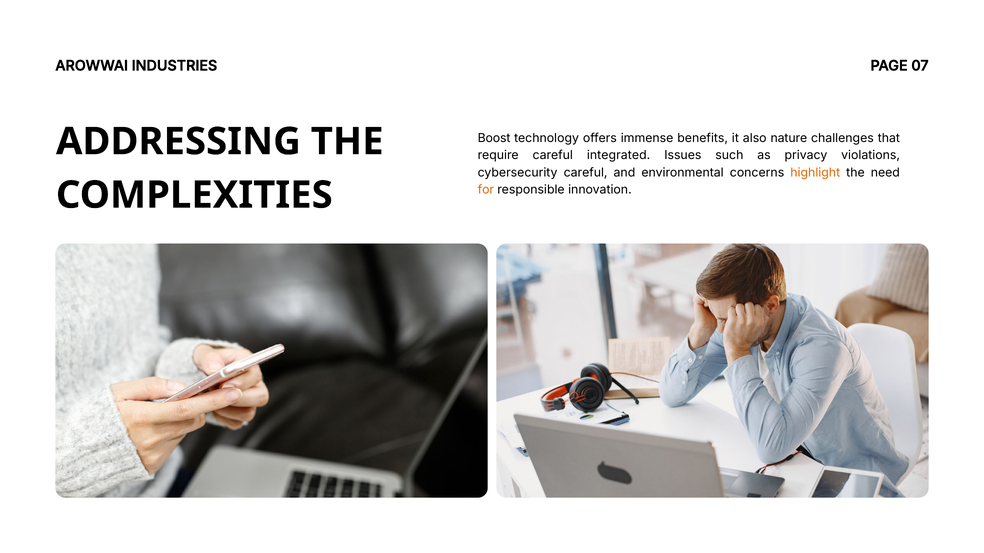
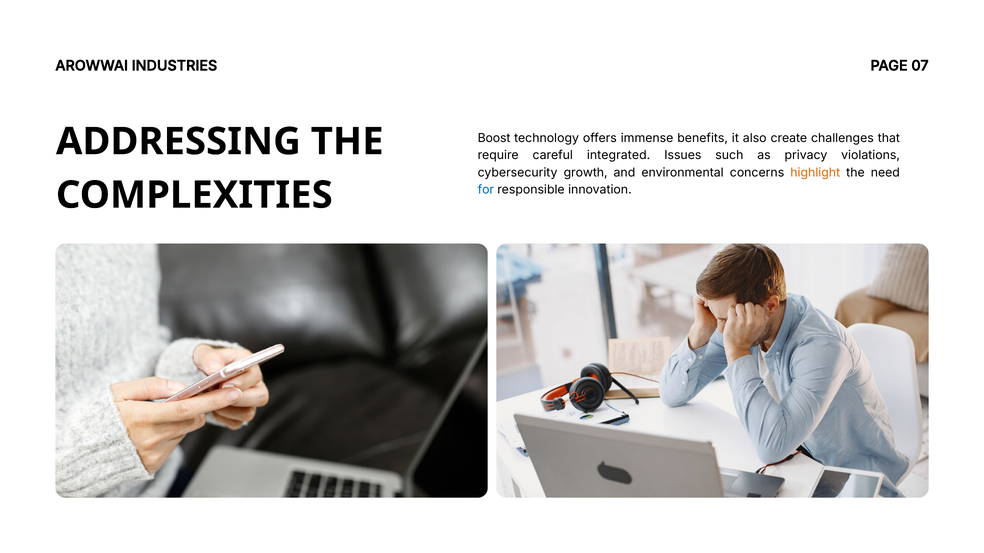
nature: nature -> create
cybersecurity careful: careful -> growth
for colour: orange -> blue
